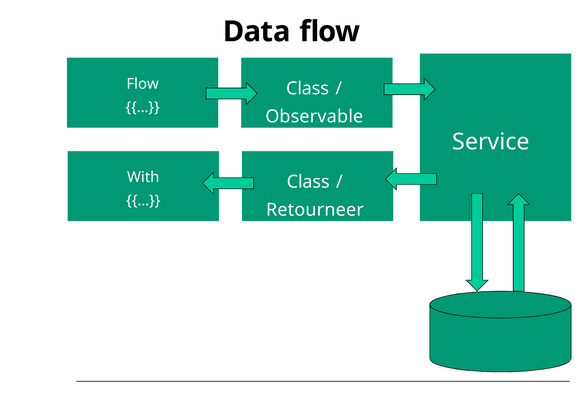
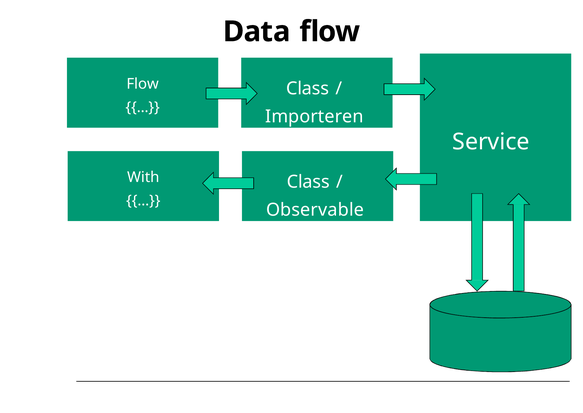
Observable: Observable -> Importeren
Retourneer: Retourneer -> Observable
